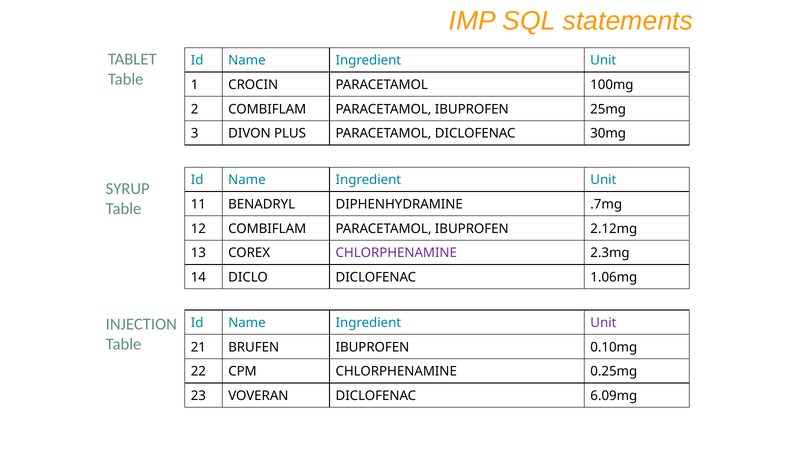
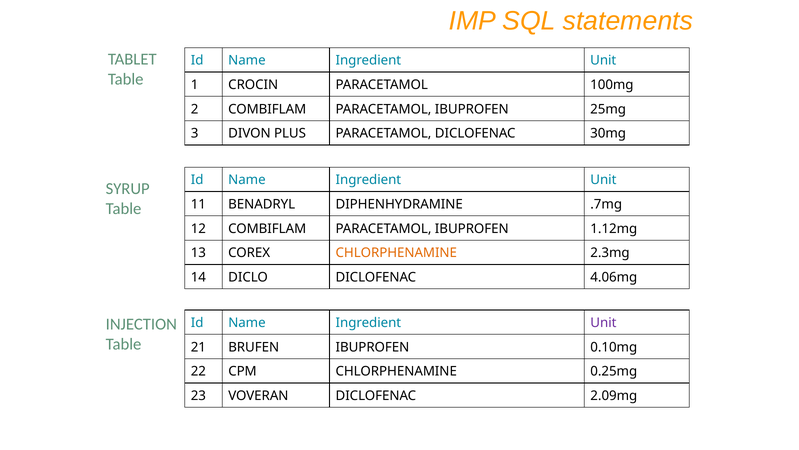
2.12mg: 2.12mg -> 1.12mg
CHLORPHENAMINE at (396, 253) colour: purple -> orange
1.06mg: 1.06mg -> 4.06mg
6.09mg: 6.09mg -> 2.09mg
